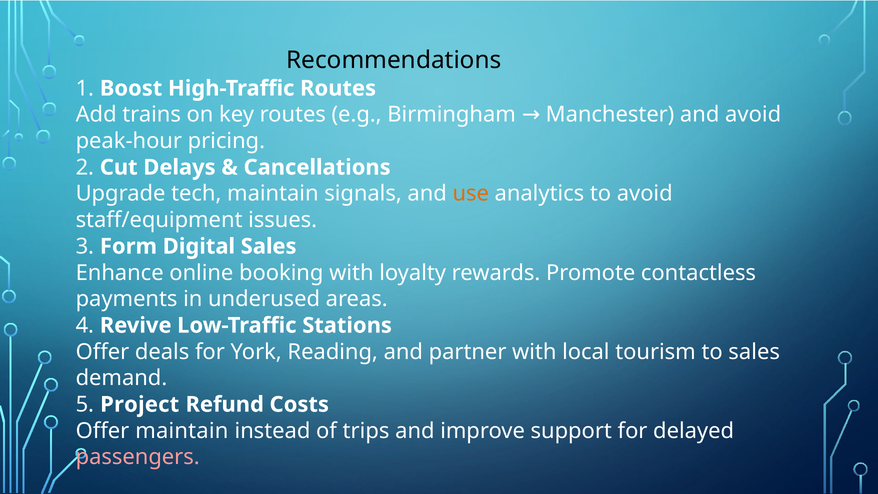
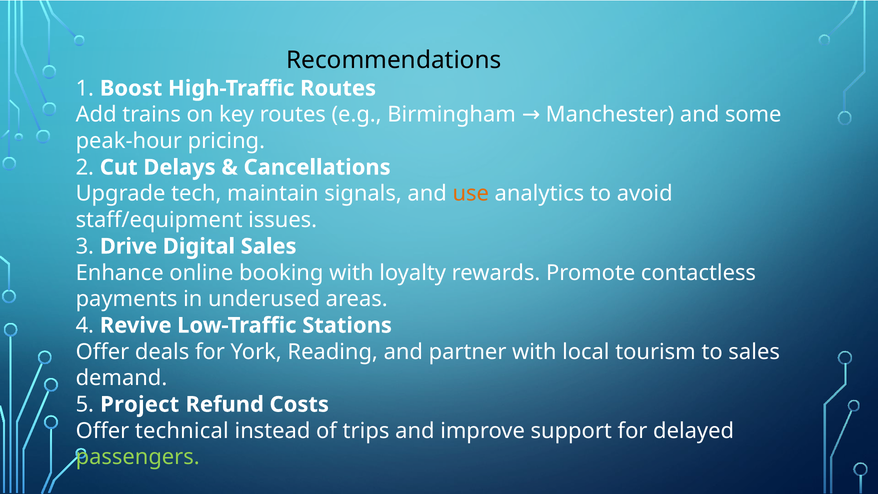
and avoid: avoid -> some
Form: Form -> Drive
Offer maintain: maintain -> technical
passengers colour: pink -> light green
